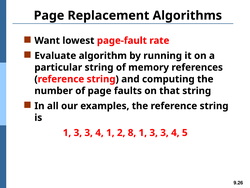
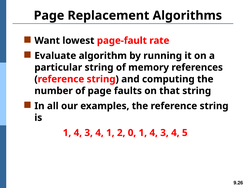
3 at (78, 132): 3 -> 4
8: 8 -> 0
3 at (154, 132): 3 -> 4
